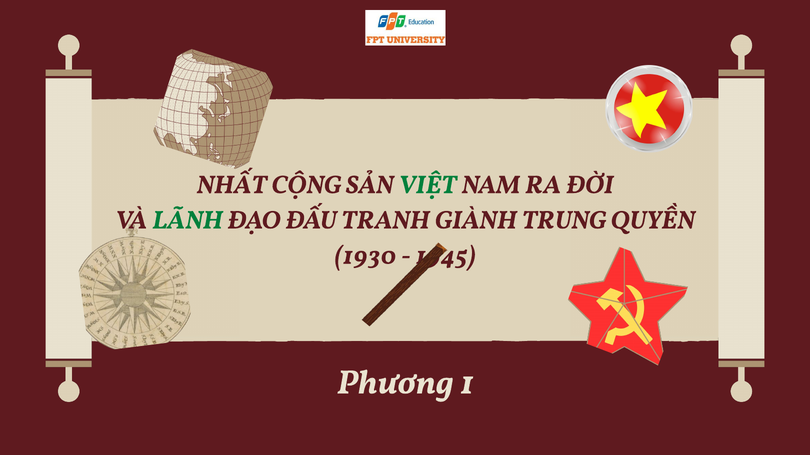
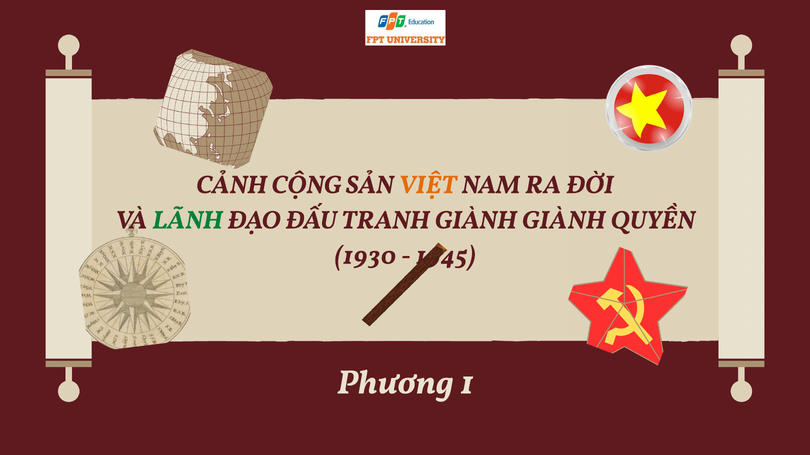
NHẤT: NHẤT -> CẢNH
VIỆT colour: green -> orange
TRUNG at (564, 220): TRUNG -> GIÀNH
